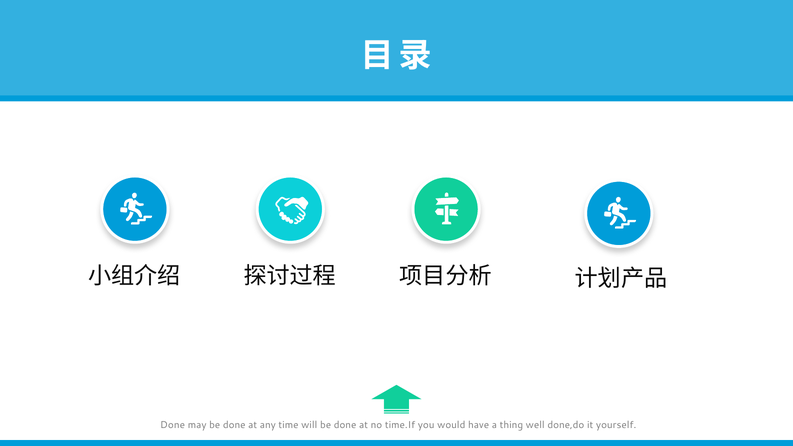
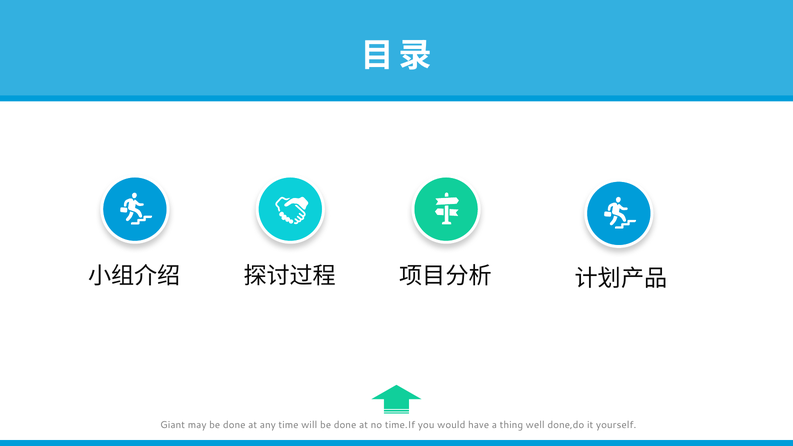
Done at (173, 425): Done -> Giant
